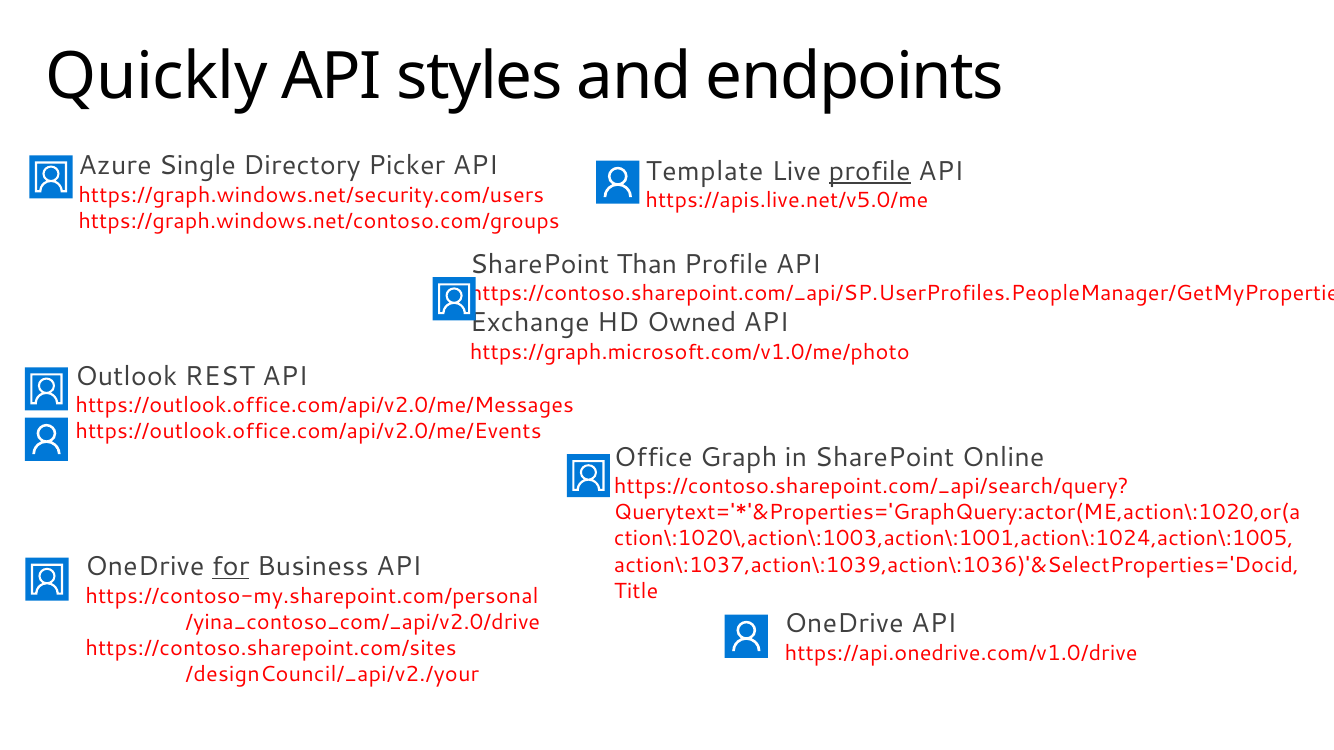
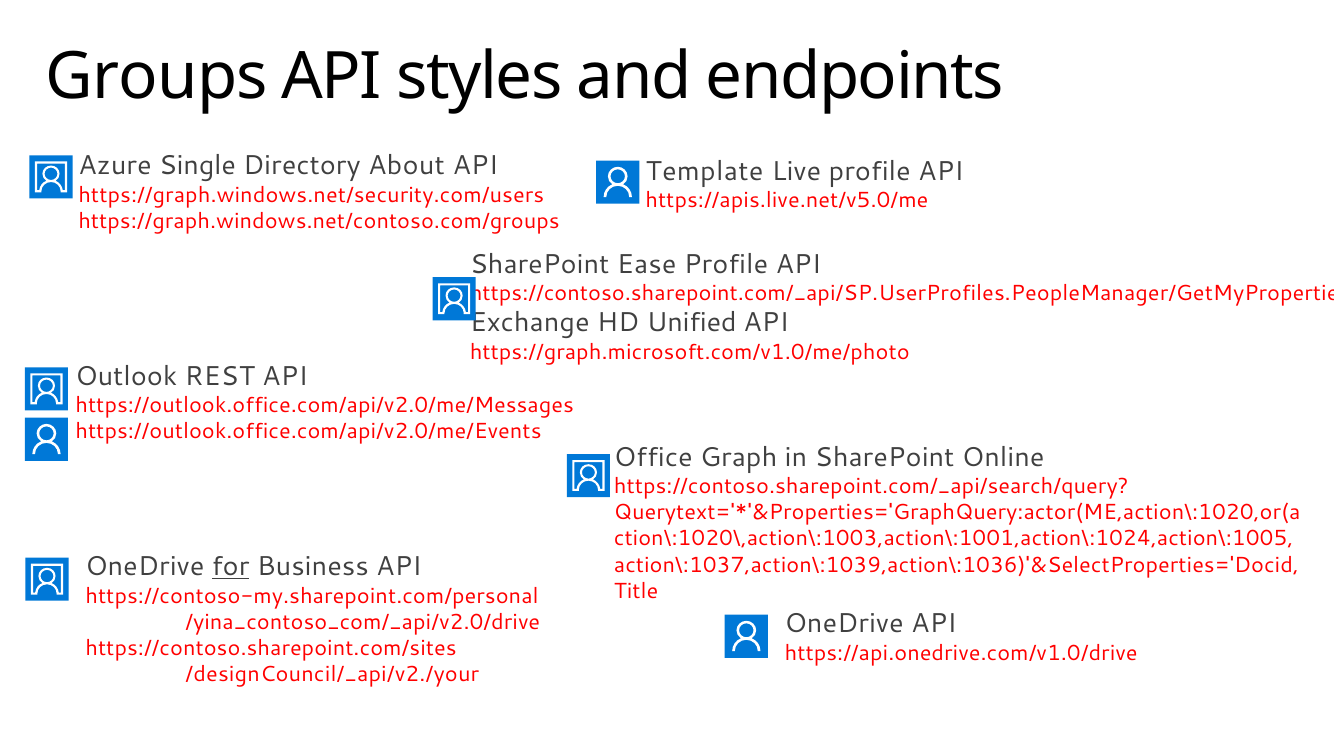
Quickly: Quickly -> Groups
Picker: Picker -> About
profile at (870, 171) underline: present -> none
Than: Than -> Ease
Owned: Owned -> Unified
